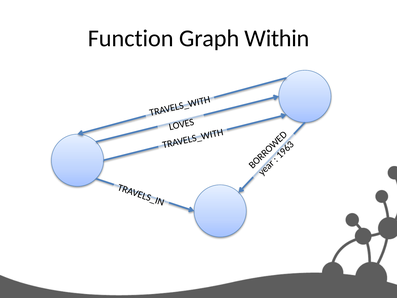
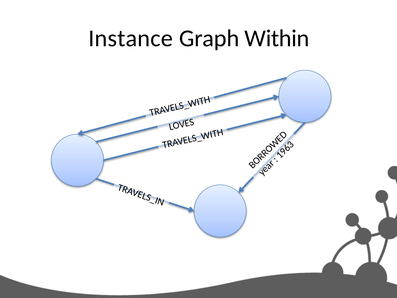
Function: Function -> Instance
